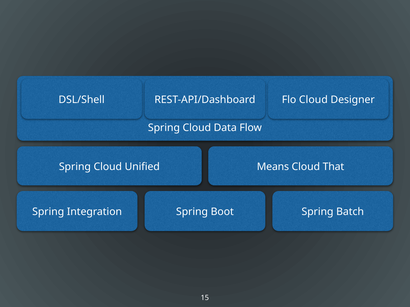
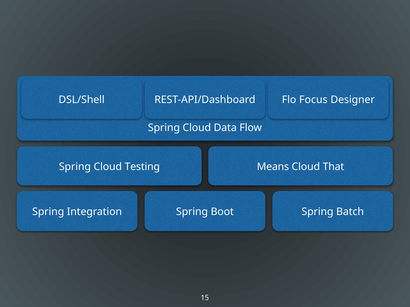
Flo Cloud: Cloud -> Focus
Unified: Unified -> Testing
